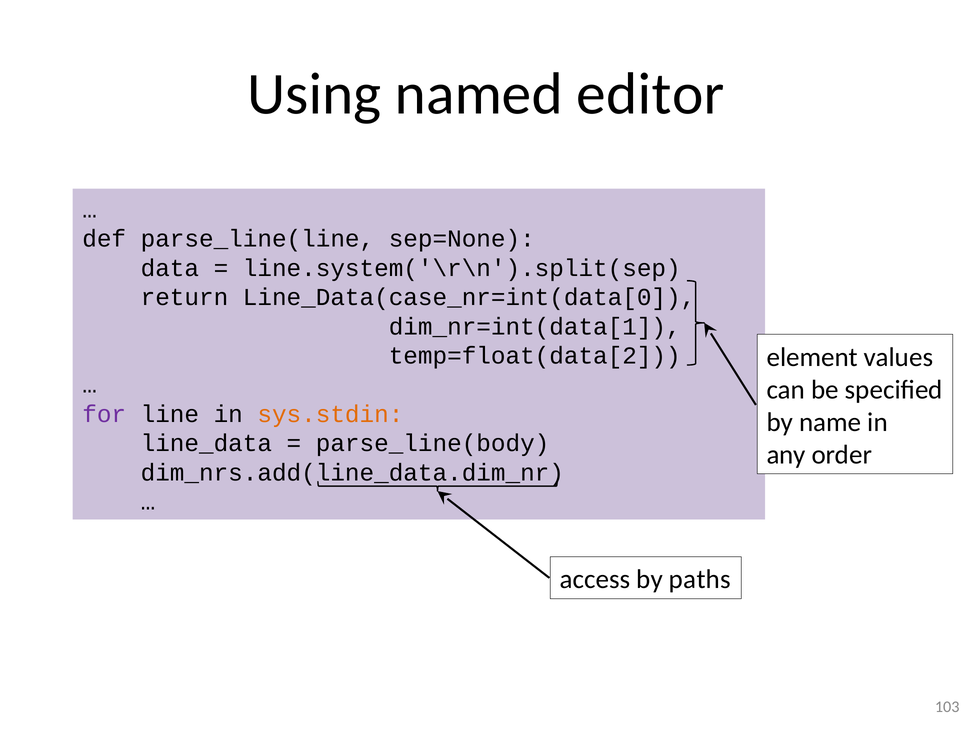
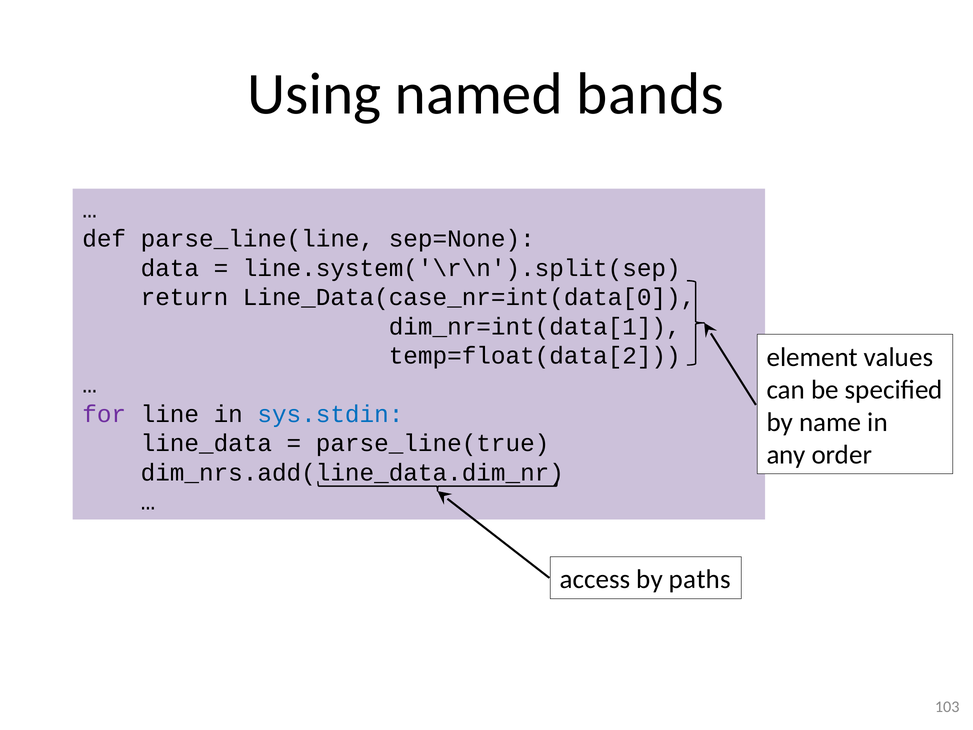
editor: editor -> bands
sys.stdin colour: orange -> blue
parse_line(body: parse_line(body -> parse_line(true
